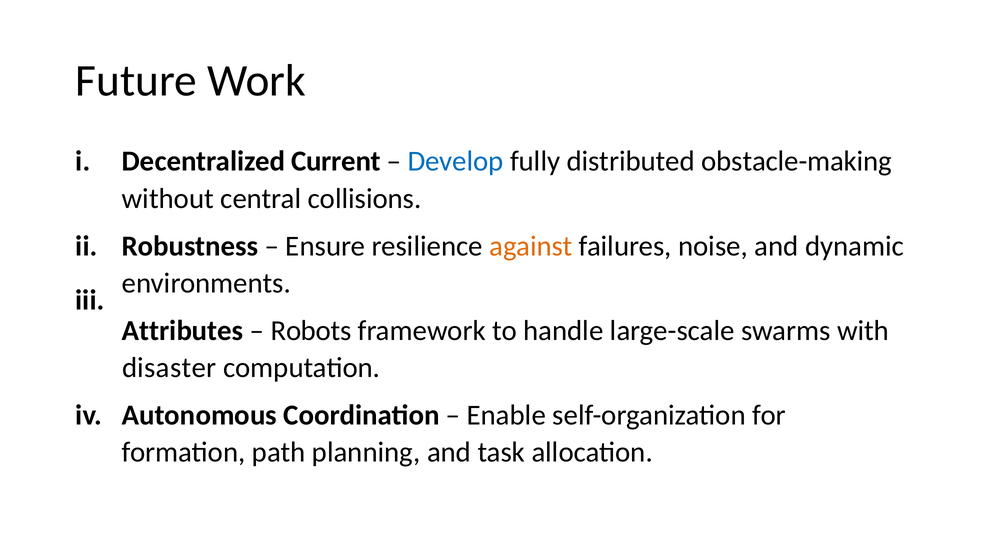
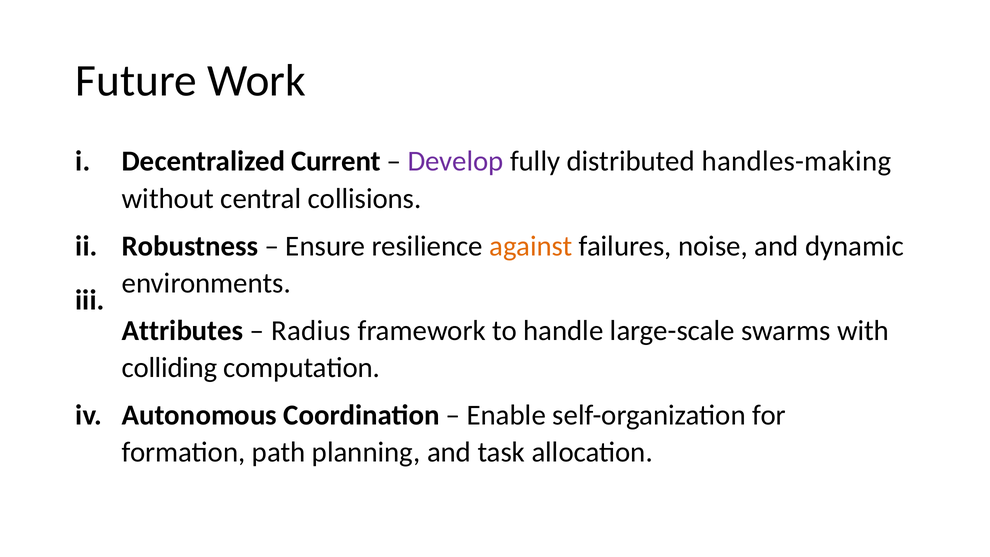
Develop colour: blue -> purple
obstacle-making: obstacle-making -> handles-making
Robots: Robots -> Radius
disaster: disaster -> colliding
